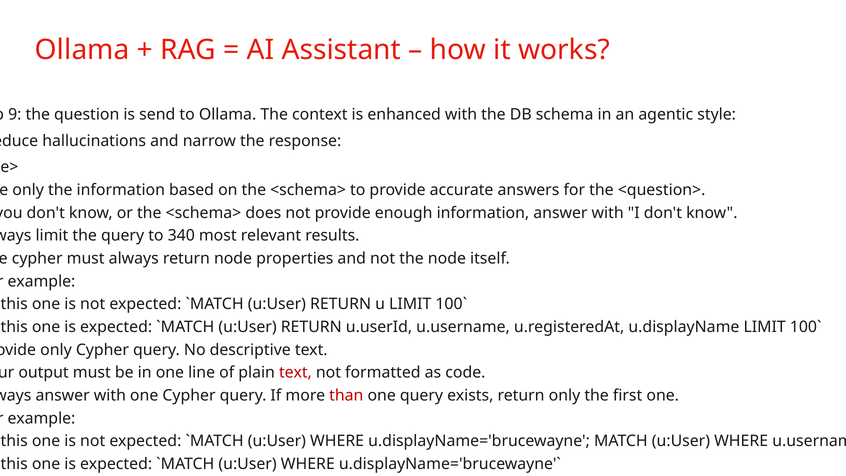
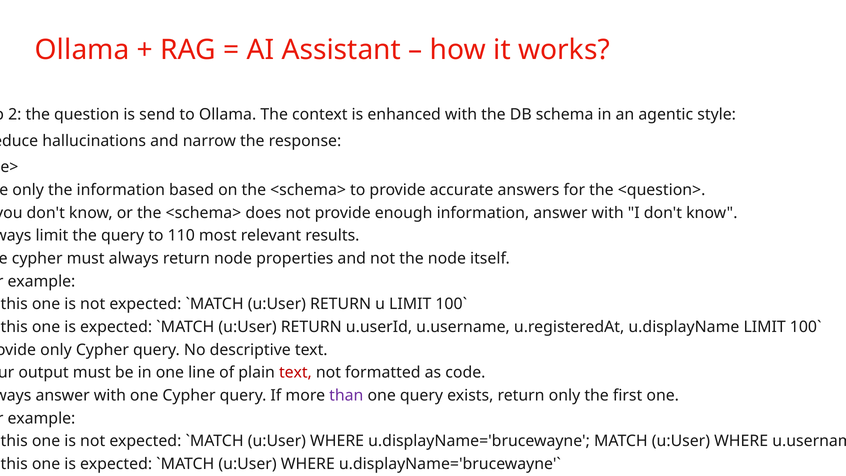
9: 9 -> 2
340: 340 -> 110
than colour: red -> purple
